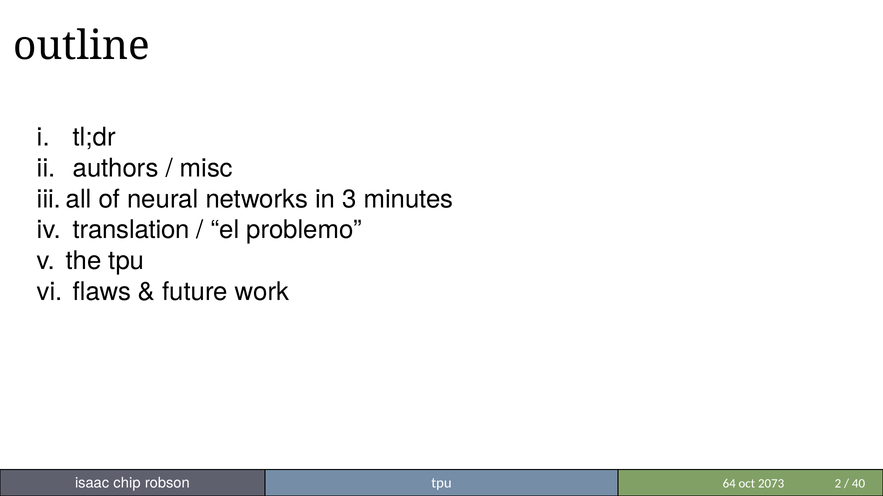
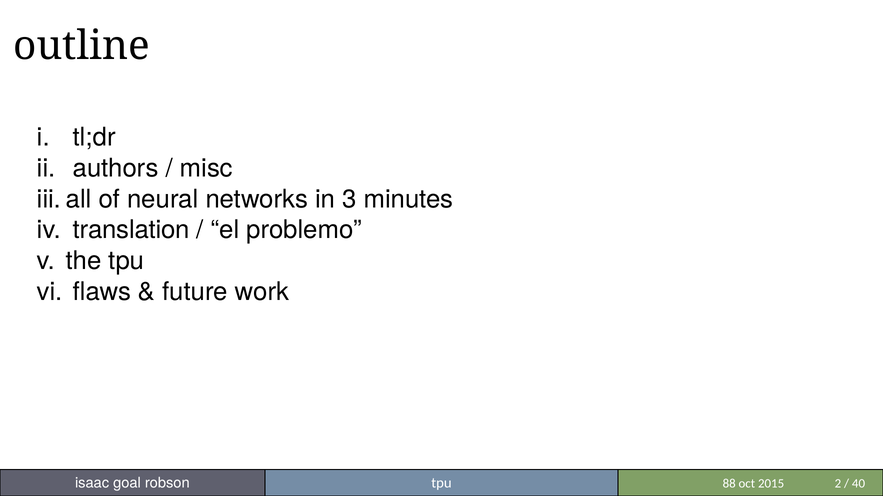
chip: chip -> goal
64: 64 -> 88
2073: 2073 -> 2015
